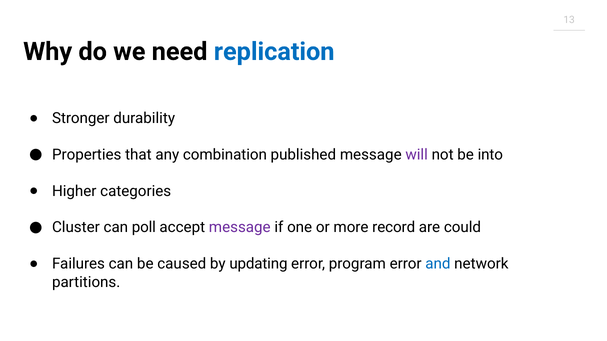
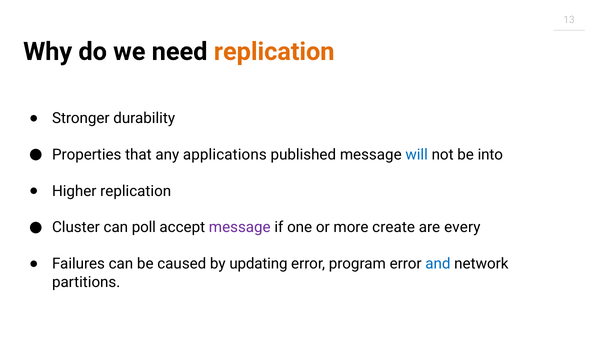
replication at (274, 52) colour: blue -> orange
combination: combination -> applications
will colour: purple -> blue
Higher categories: categories -> replication
record: record -> create
could: could -> every
